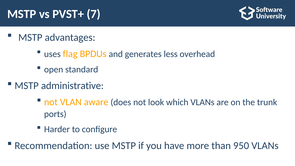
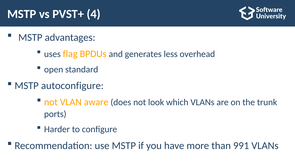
7: 7 -> 4
administrative: administrative -> autoconfigure
950: 950 -> 991
